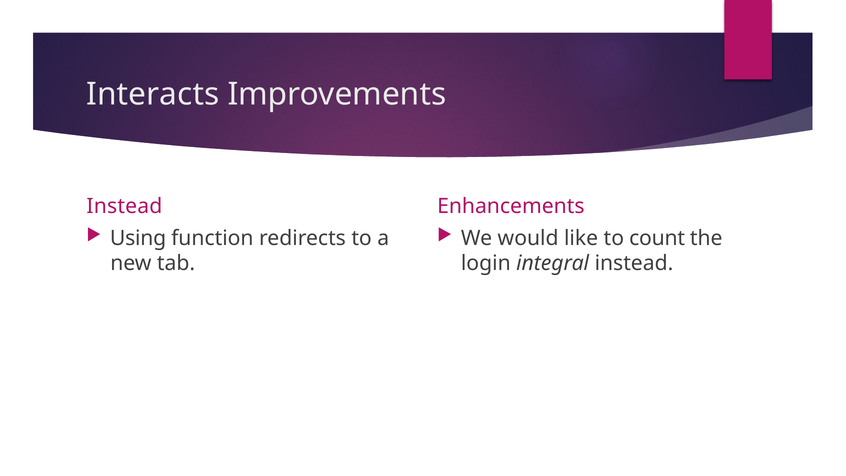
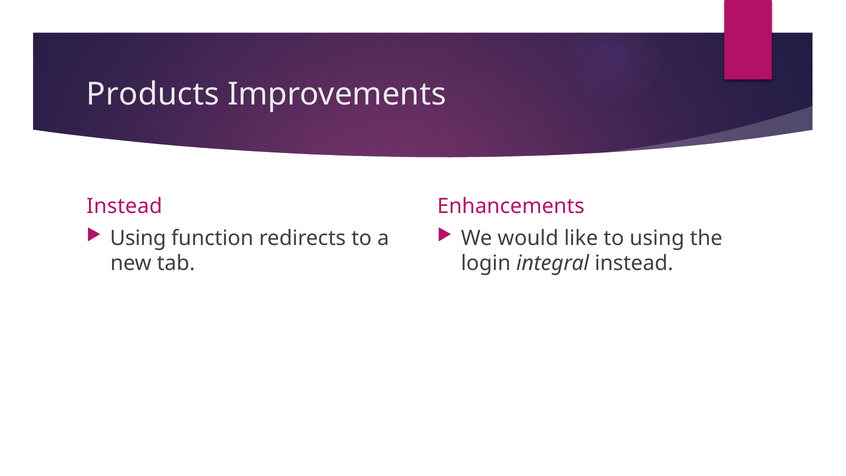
Interacts: Interacts -> Products
to count: count -> using
